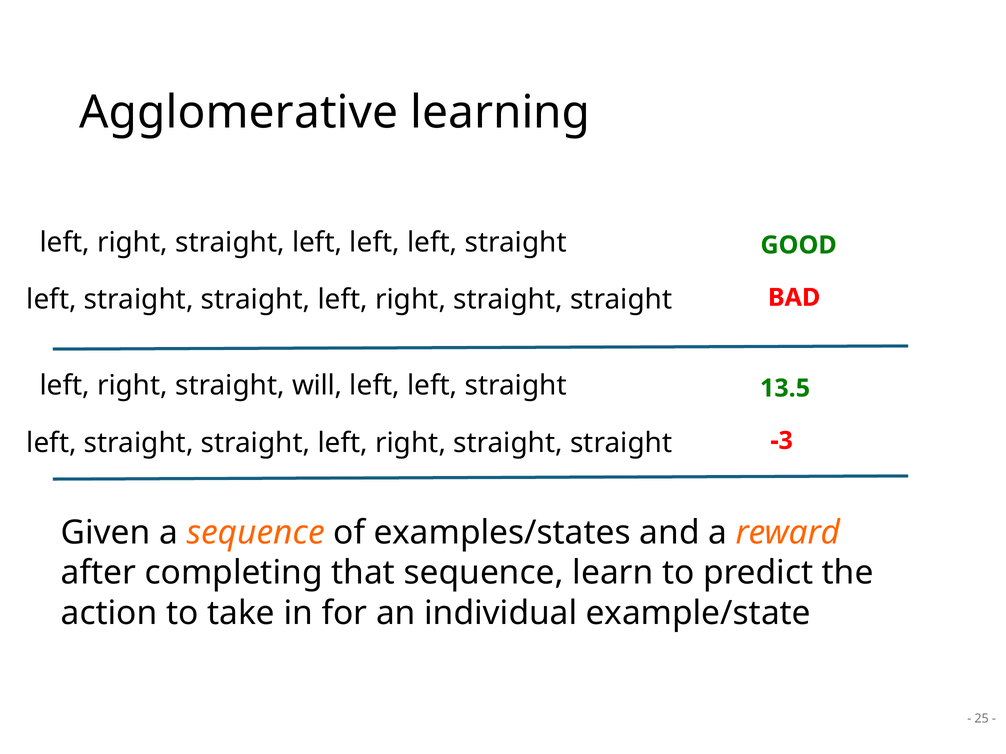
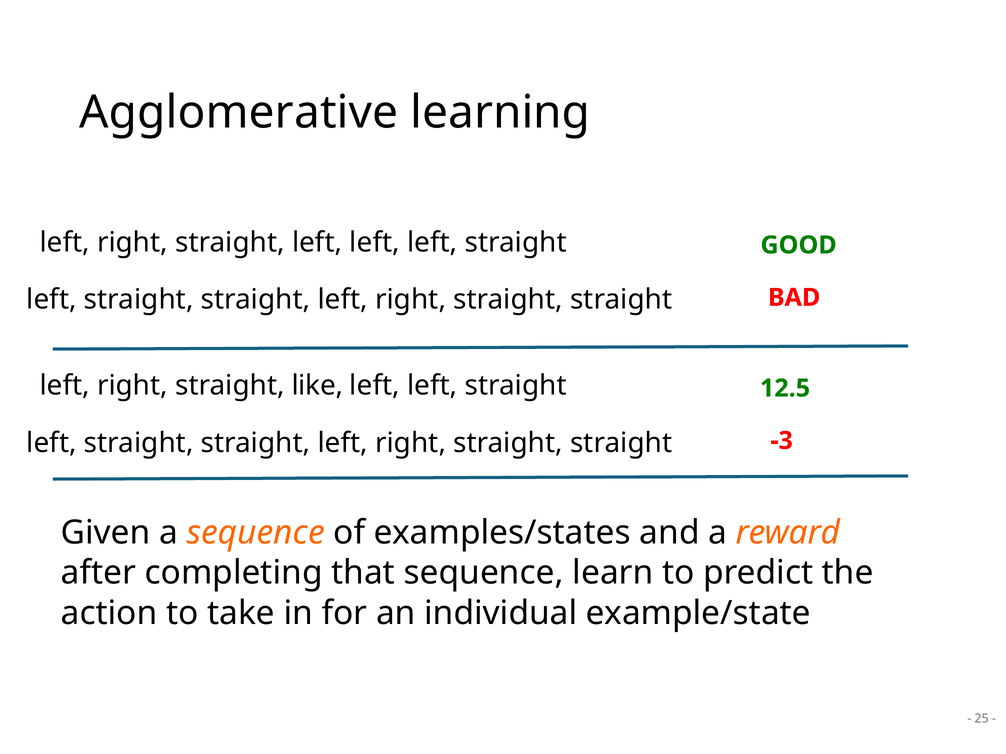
will: will -> like
13.5: 13.5 -> 12.5
